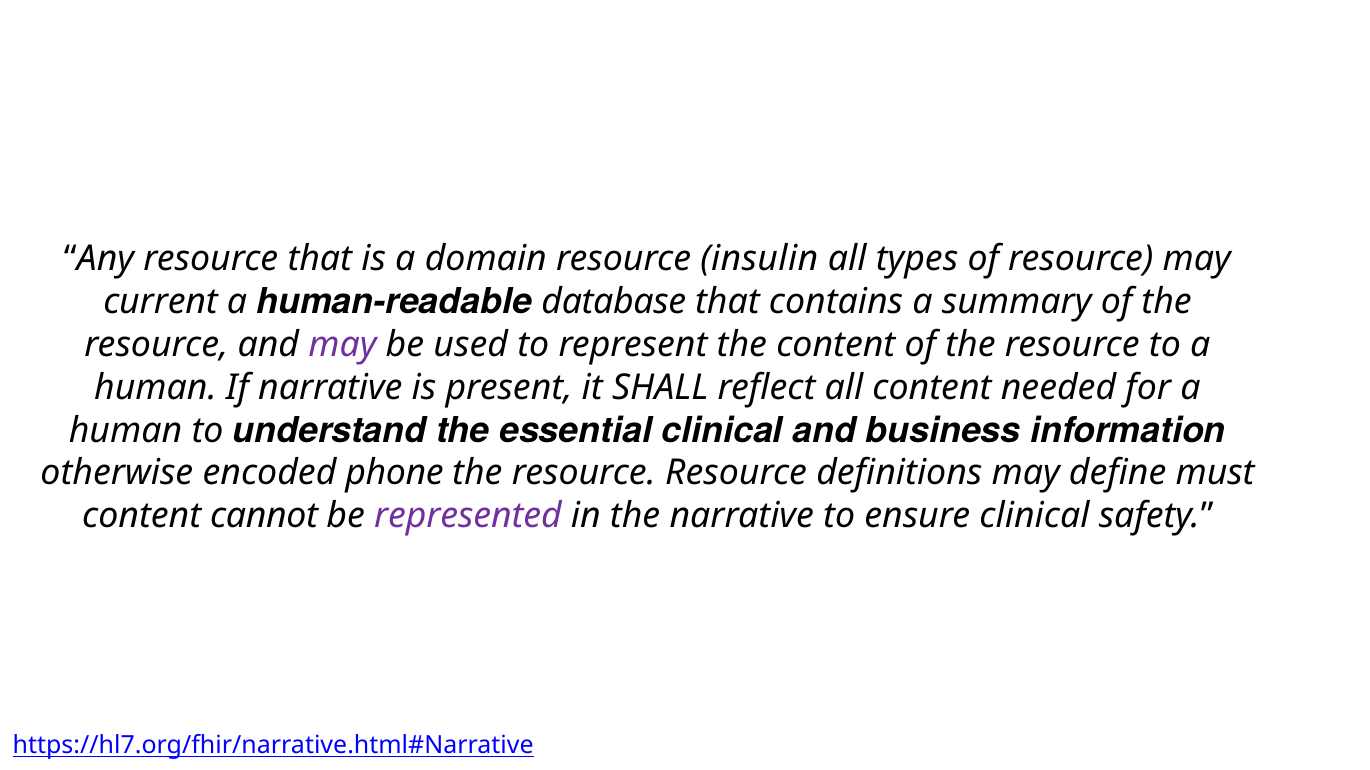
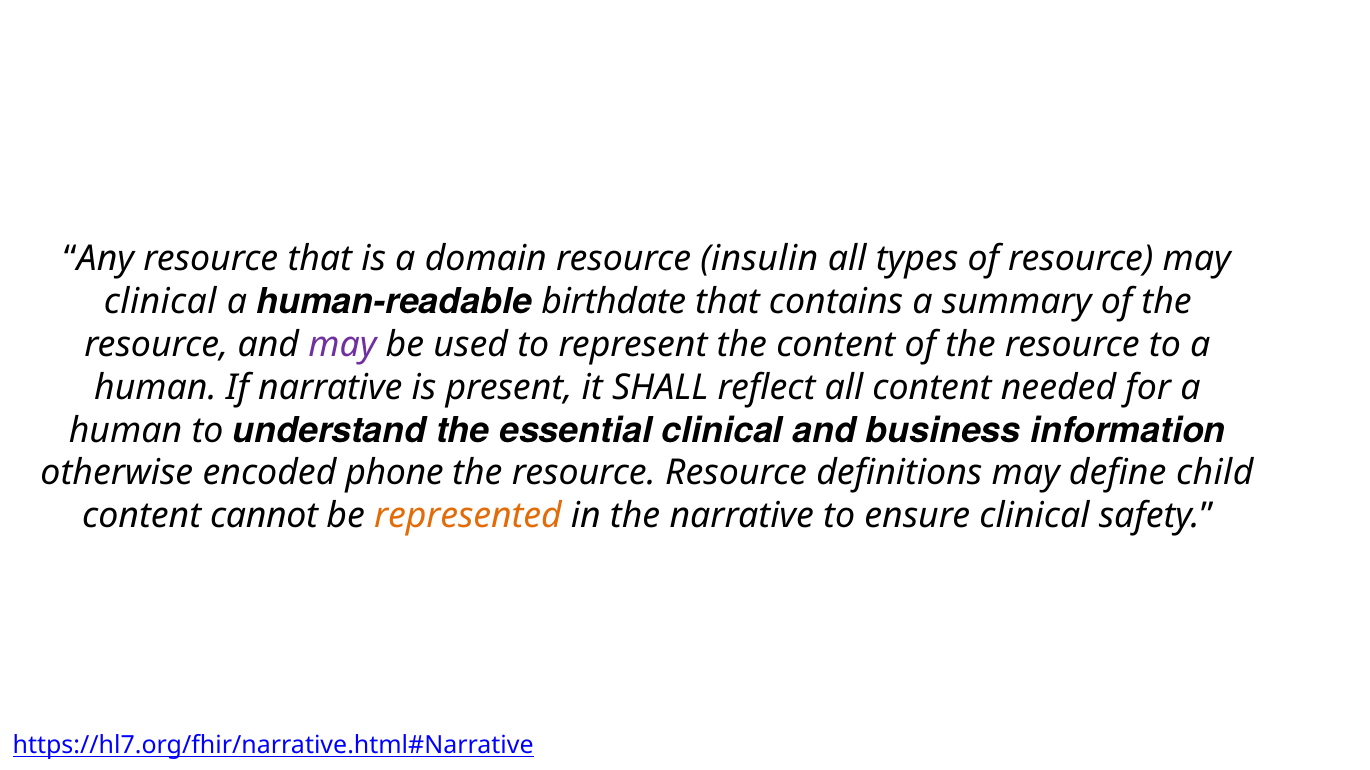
current at (161, 302): current -> clinical
database: database -> birthdate
must: must -> child
represented colour: purple -> orange
